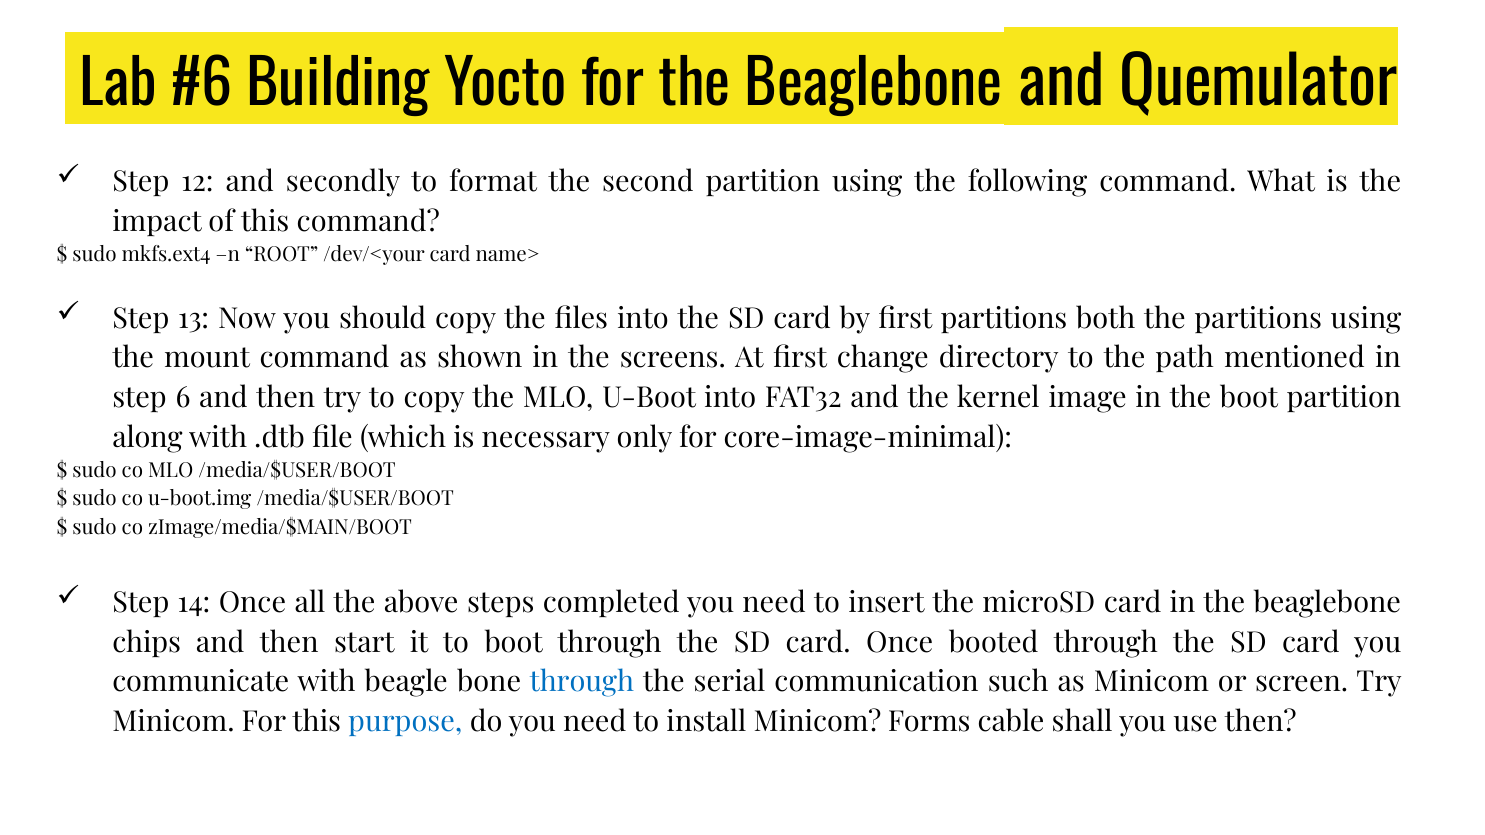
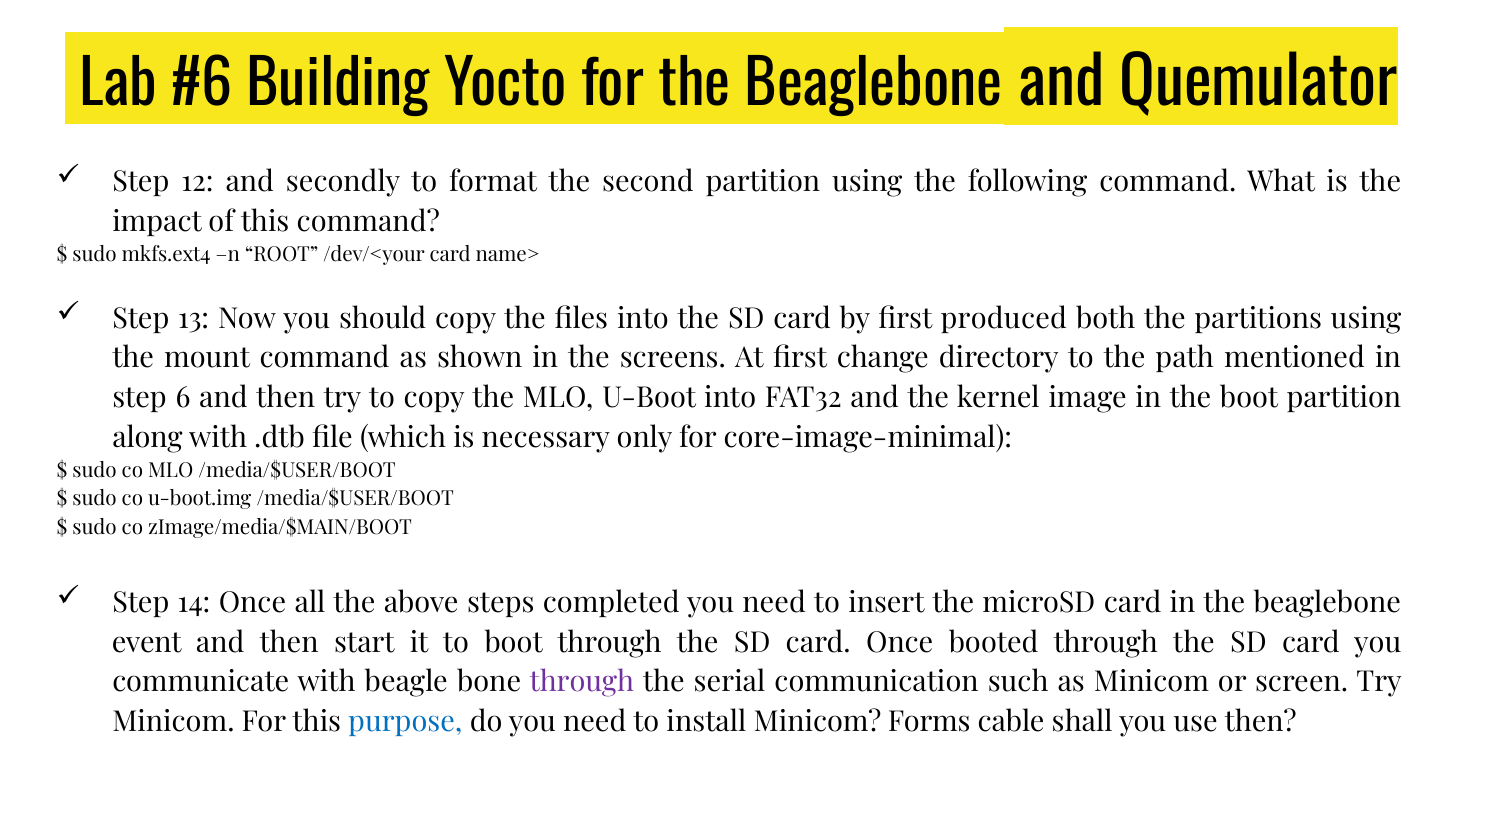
first partitions: partitions -> produced
chips: chips -> event
through at (582, 683) colour: blue -> purple
